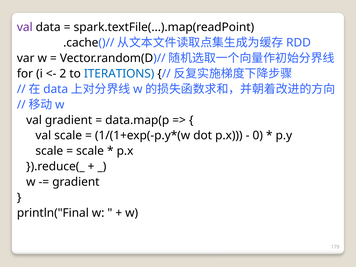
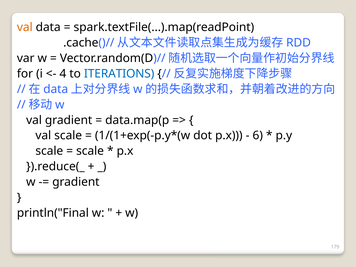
val at (25, 27) colour: purple -> orange
2: 2 -> 4
0: 0 -> 6
